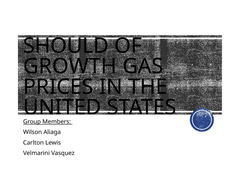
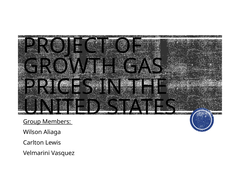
SHOULD: SHOULD -> PROJECT
